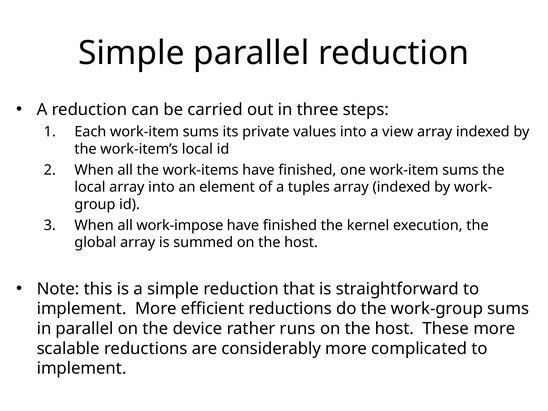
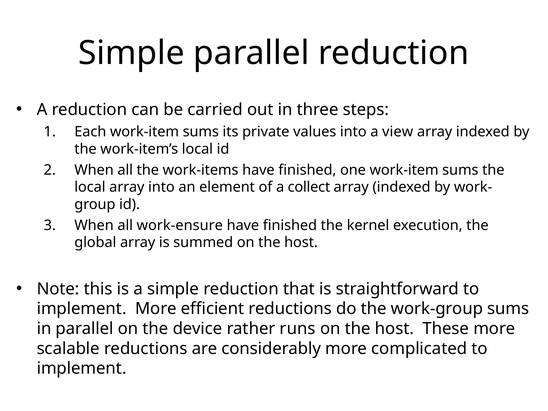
tuples: tuples -> collect
work-impose: work-impose -> work-ensure
